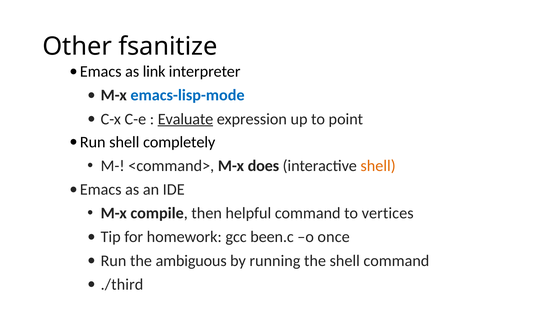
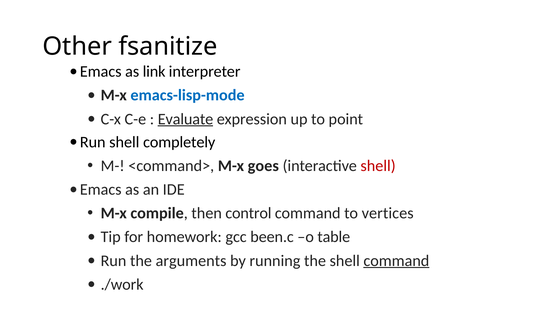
does: does -> goes
shell at (378, 166) colour: orange -> red
helpful: helpful -> control
once: once -> table
ambiguous: ambiguous -> arguments
command at (396, 261) underline: none -> present
./third: ./third -> ./work
